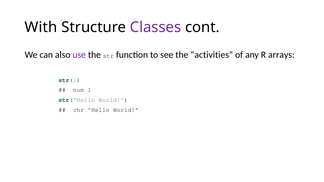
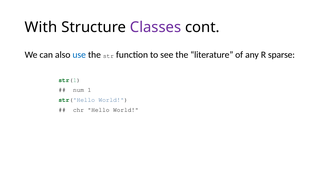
use colour: purple -> blue
activities: activities -> literature
arrays: arrays -> sparse
